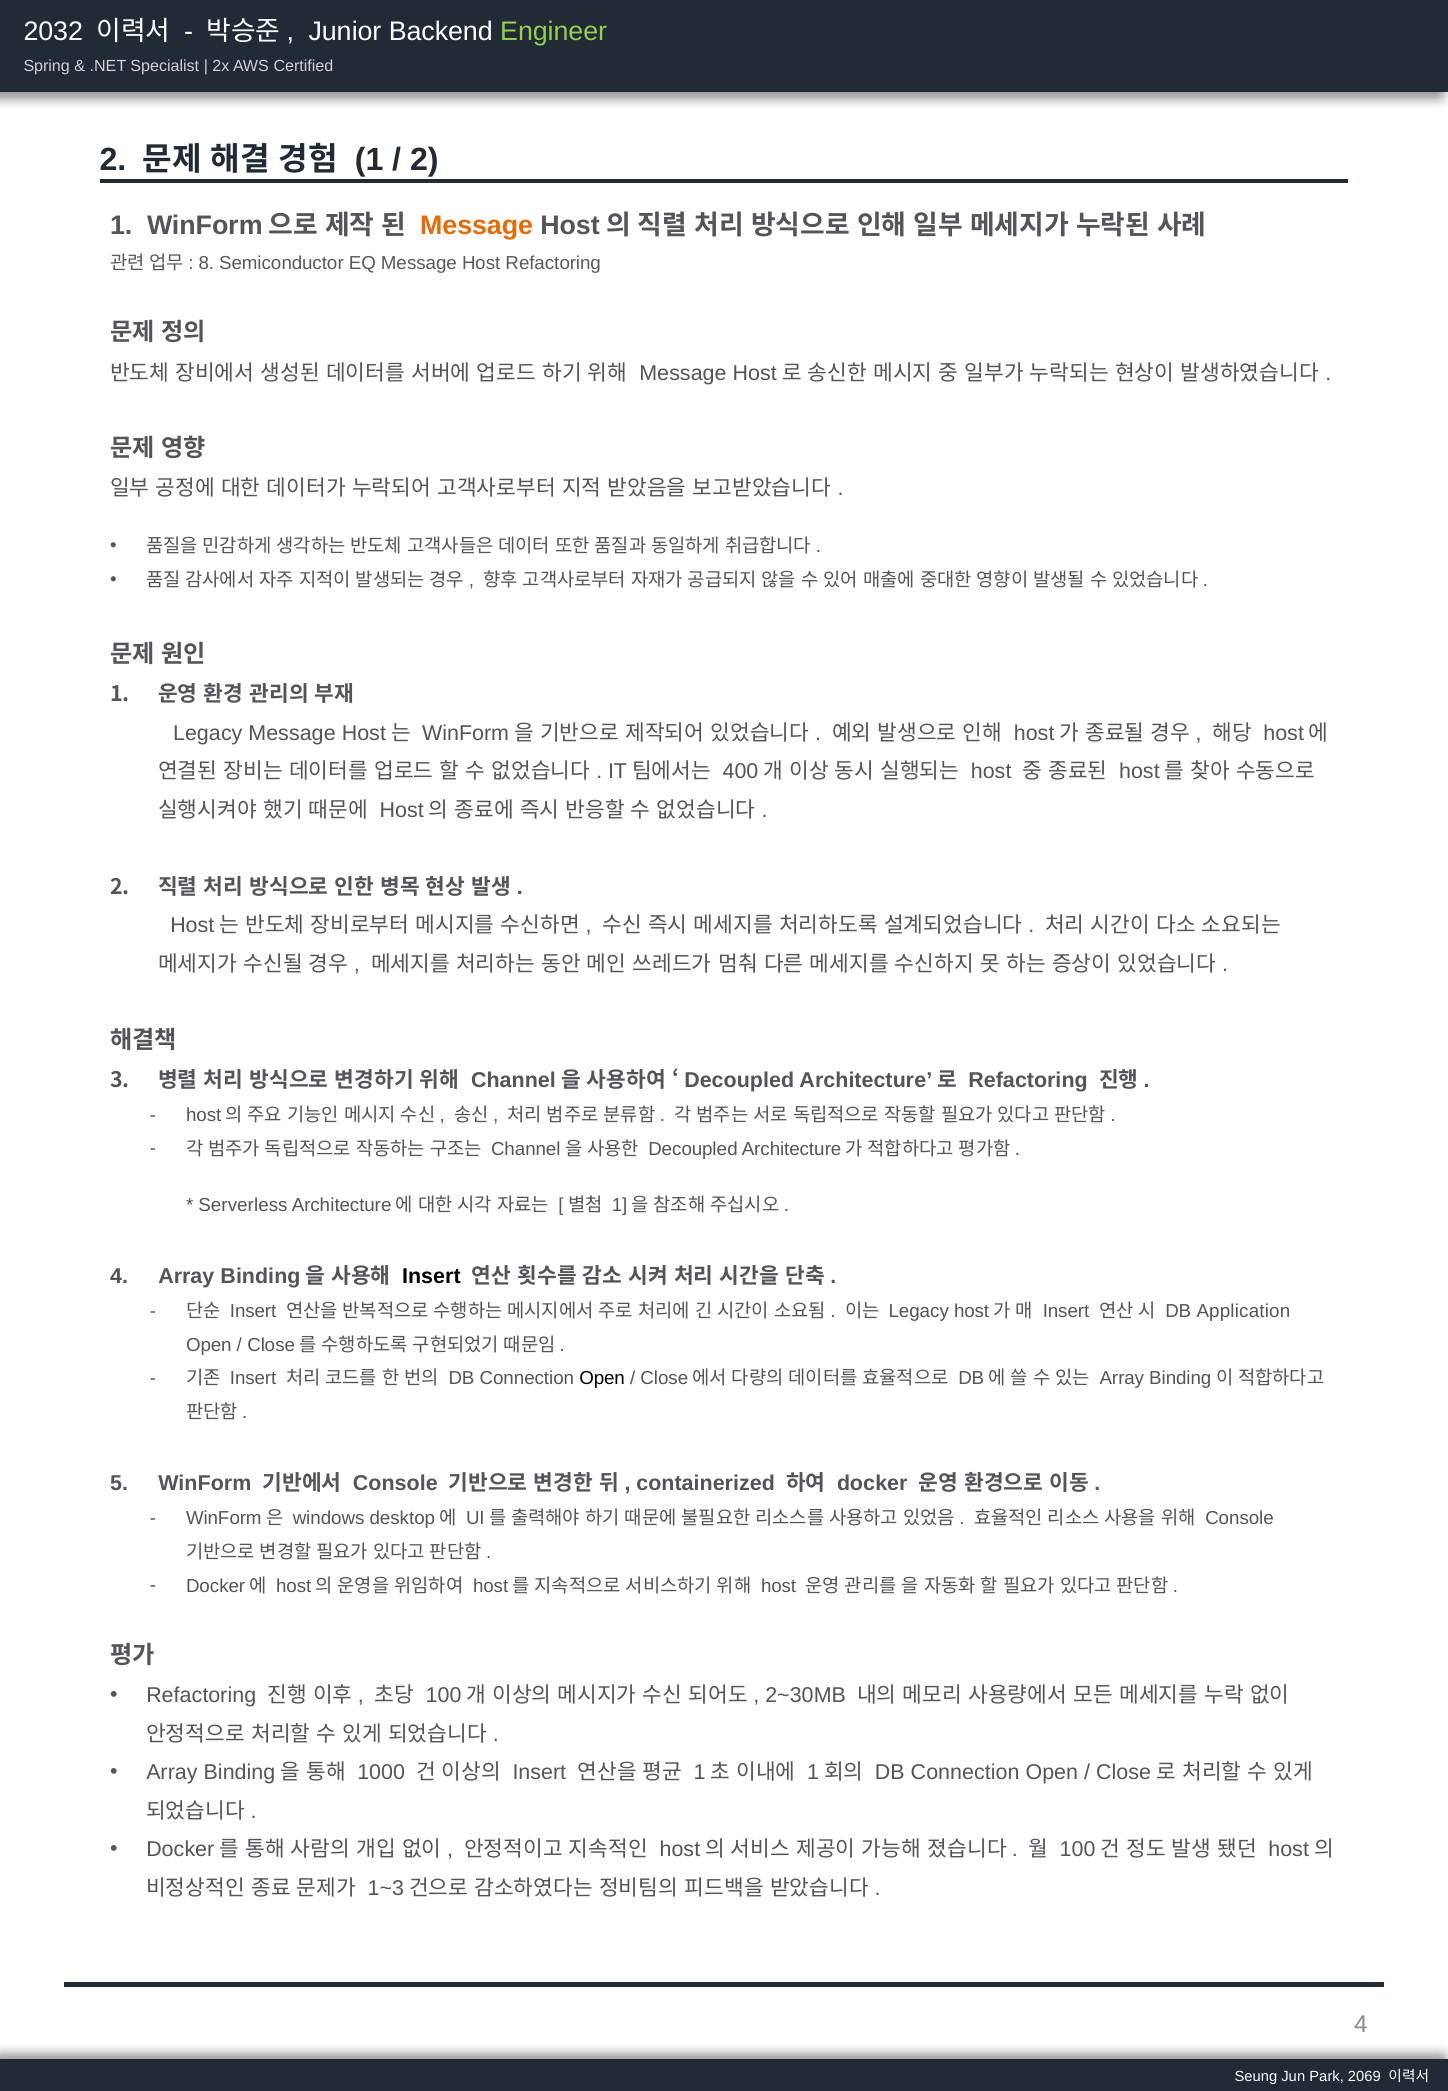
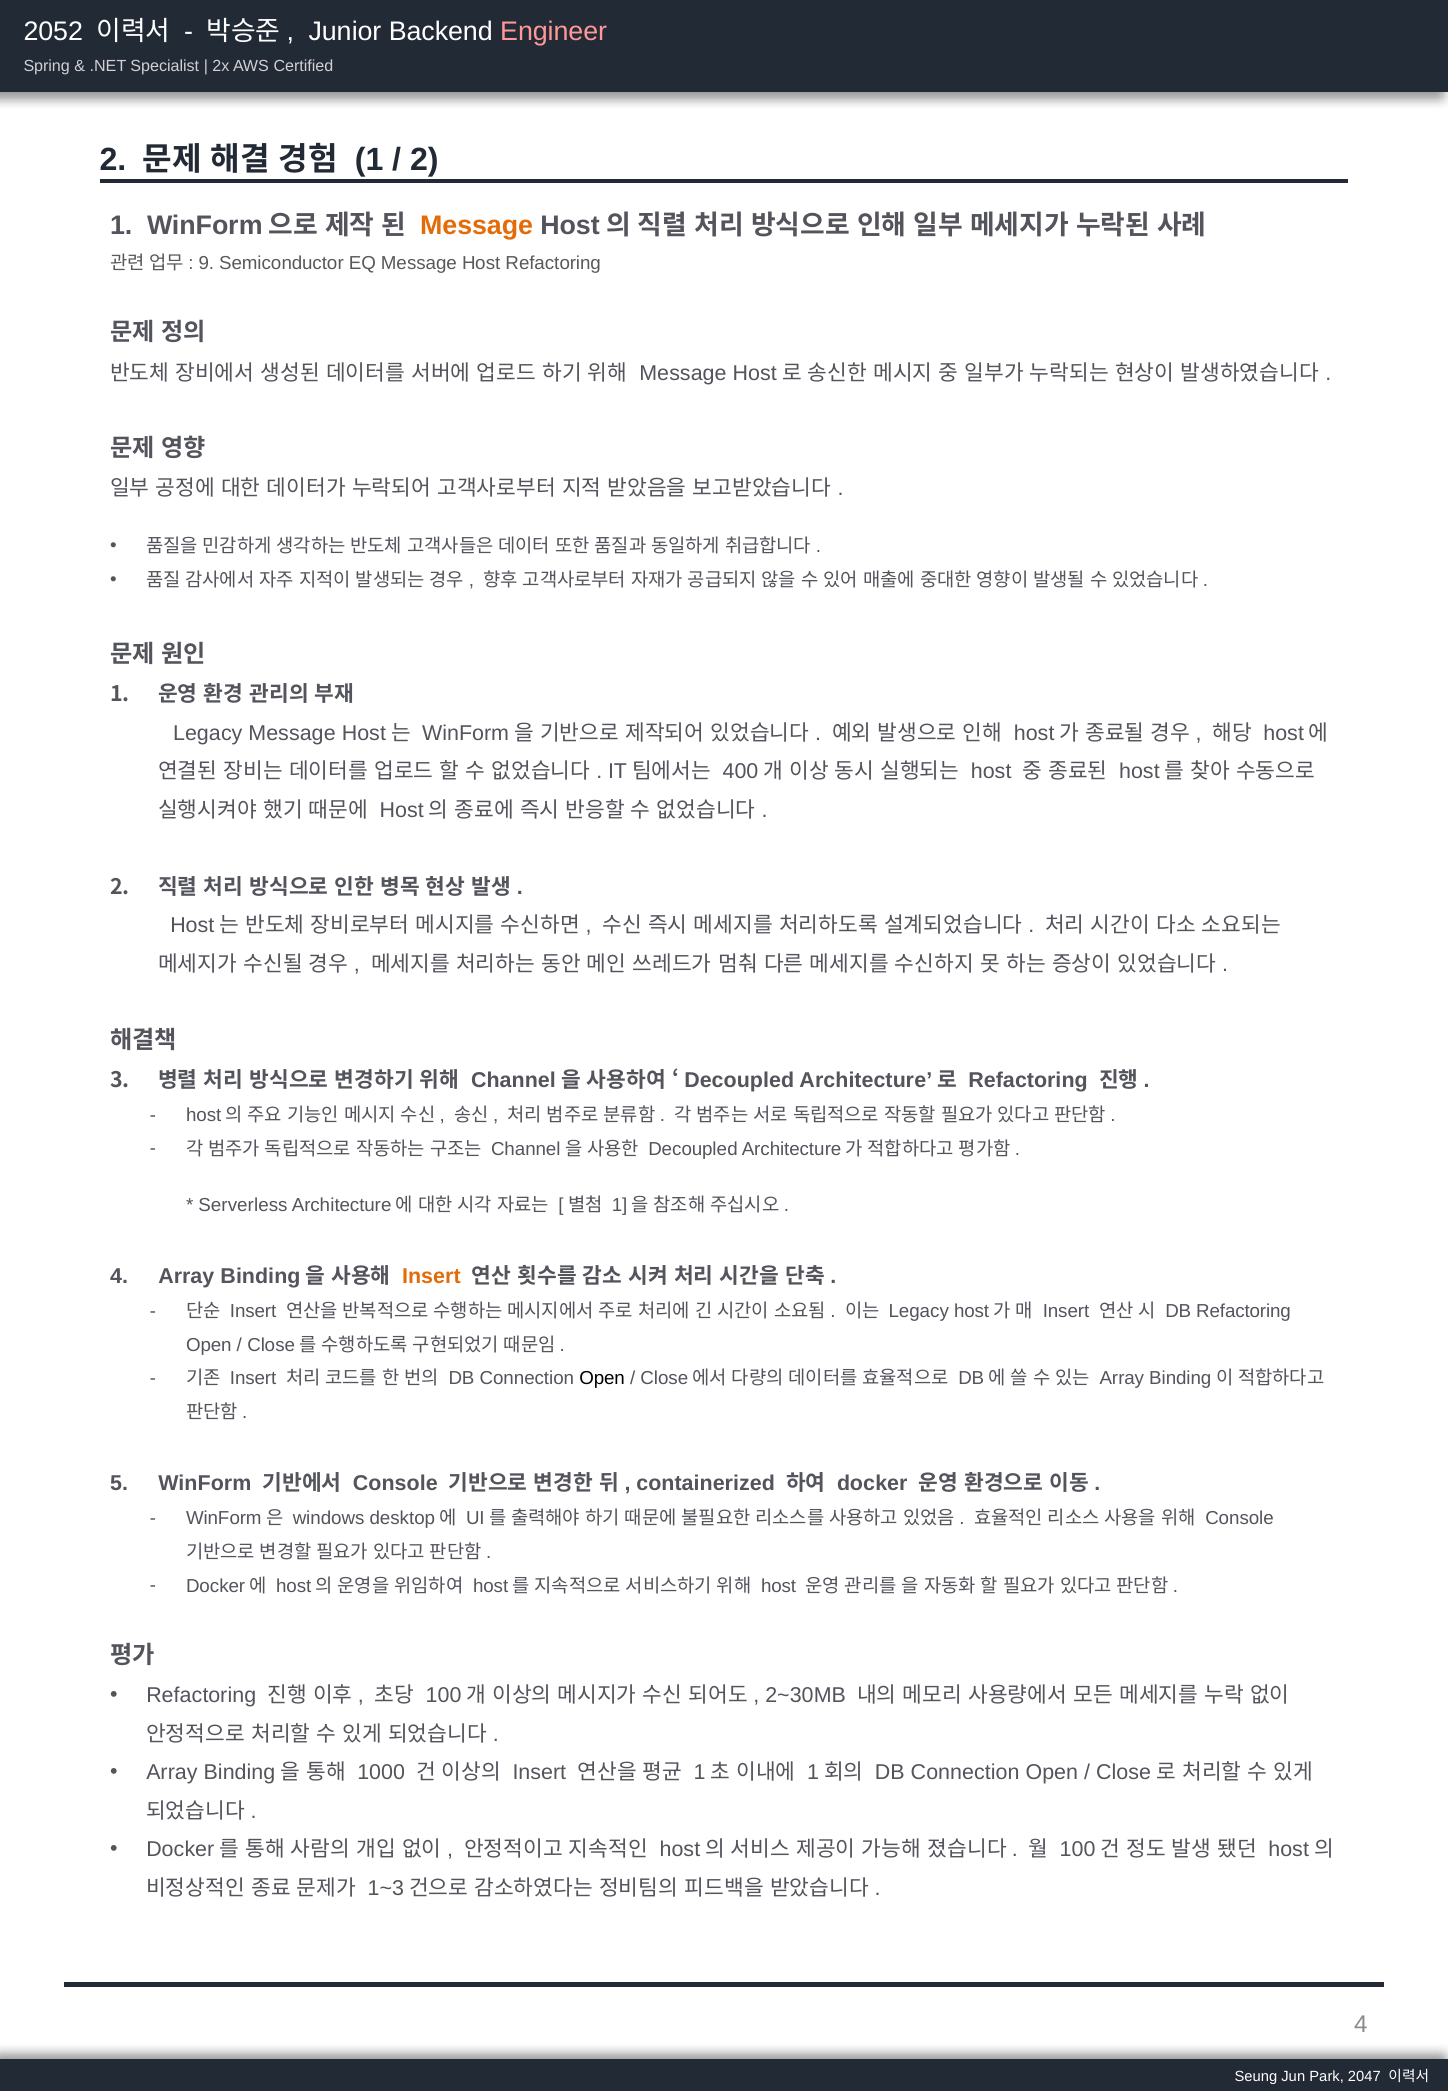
2032: 2032 -> 2052
Engineer colour: light green -> pink
8: 8 -> 9
Insert at (431, 1276) colour: black -> orange
DB Application: Application -> Refactoring
2069: 2069 -> 2047
